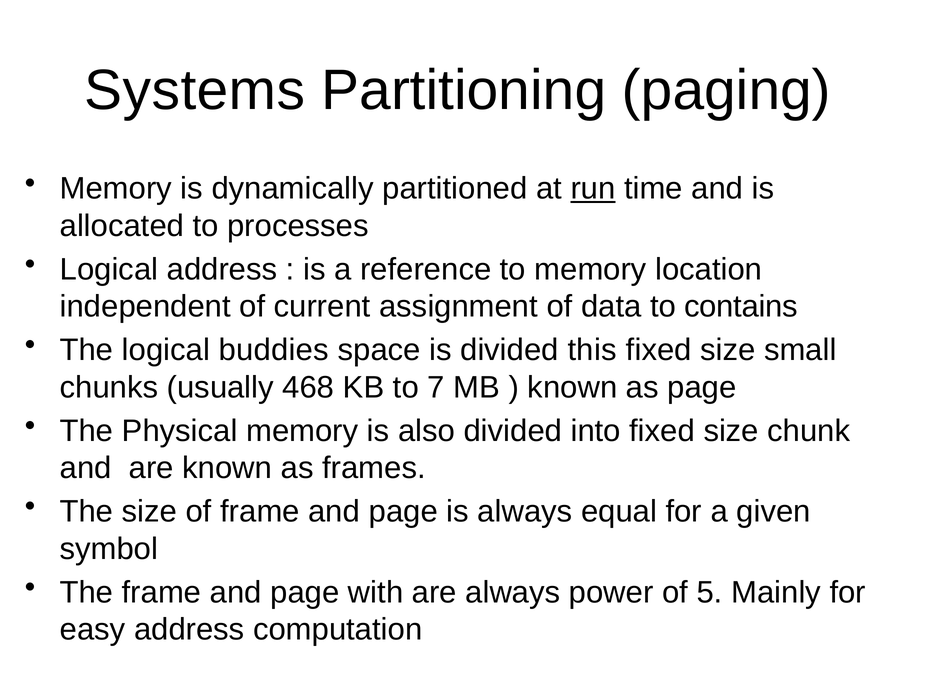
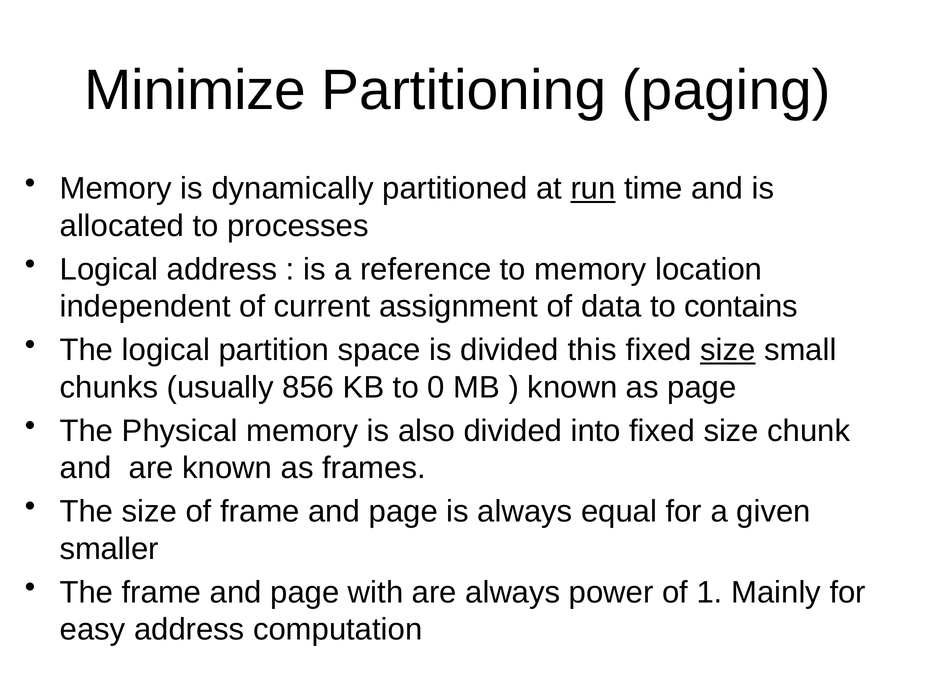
Systems: Systems -> Minimize
buddies: buddies -> partition
size at (728, 350) underline: none -> present
468: 468 -> 856
7: 7 -> 0
symbol: symbol -> smaller
5: 5 -> 1
